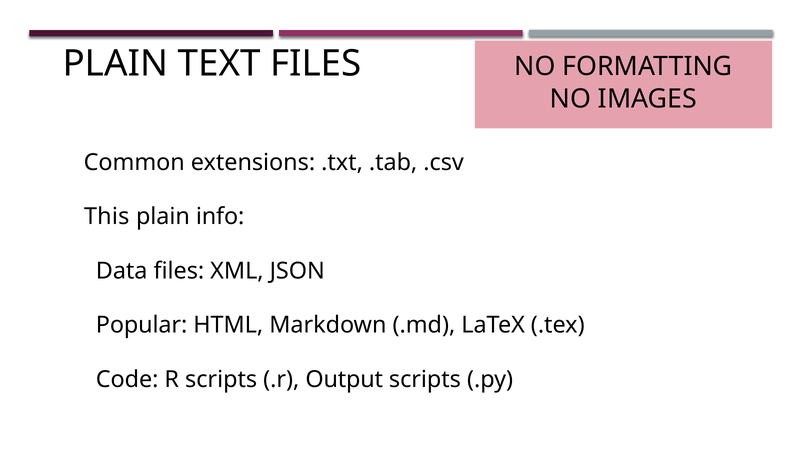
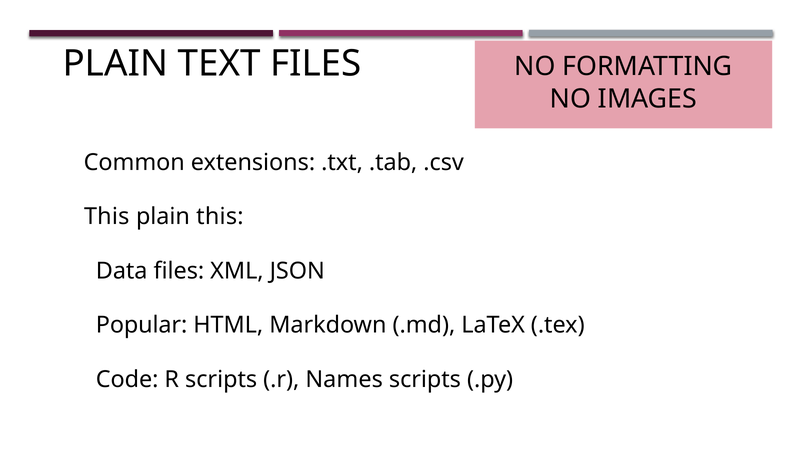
plain info: info -> this
Output: Output -> Names
